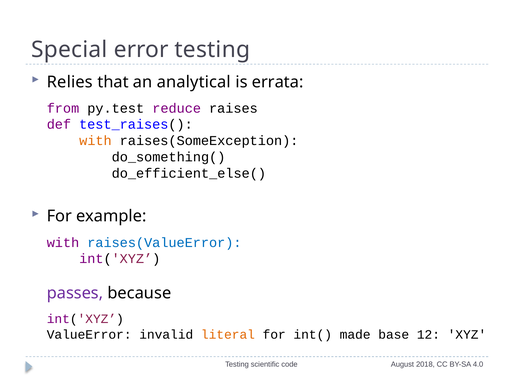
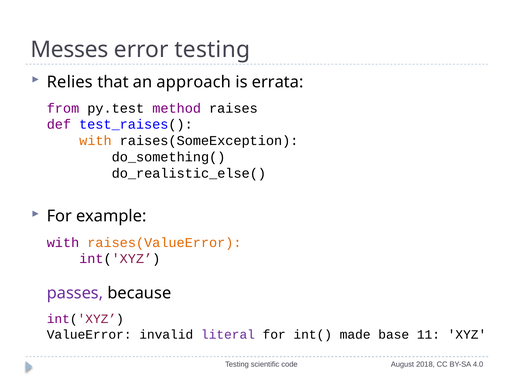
Special: Special -> Messes
analytical: analytical -> approach
reduce: reduce -> method
do_efficient_else(: do_efficient_else( -> do_realistic_else(
raises(ValueError colour: blue -> orange
literal colour: orange -> purple
12: 12 -> 11
